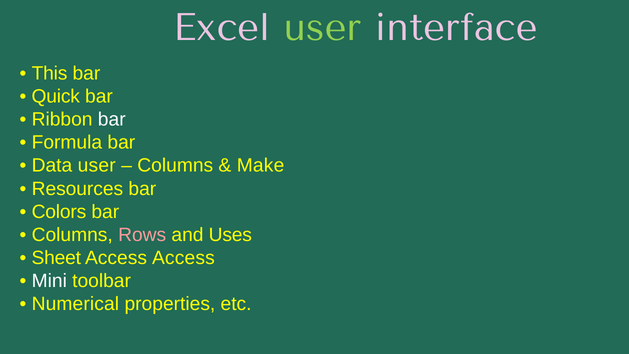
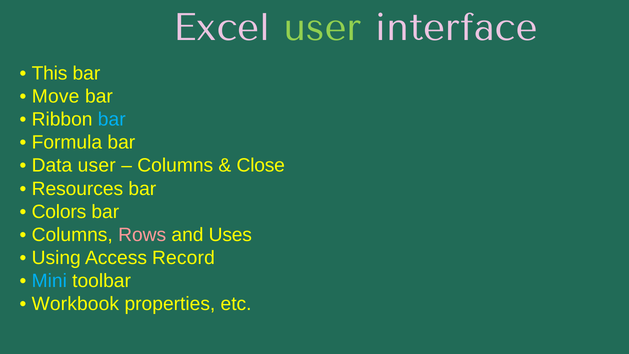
Quick: Quick -> Move
bar at (112, 119) colour: white -> light blue
Make: Make -> Close
Sheet: Sheet -> Using
Access Access: Access -> Record
Mini colour: white -> light blue
Numerical: Numerical -> Workbook
